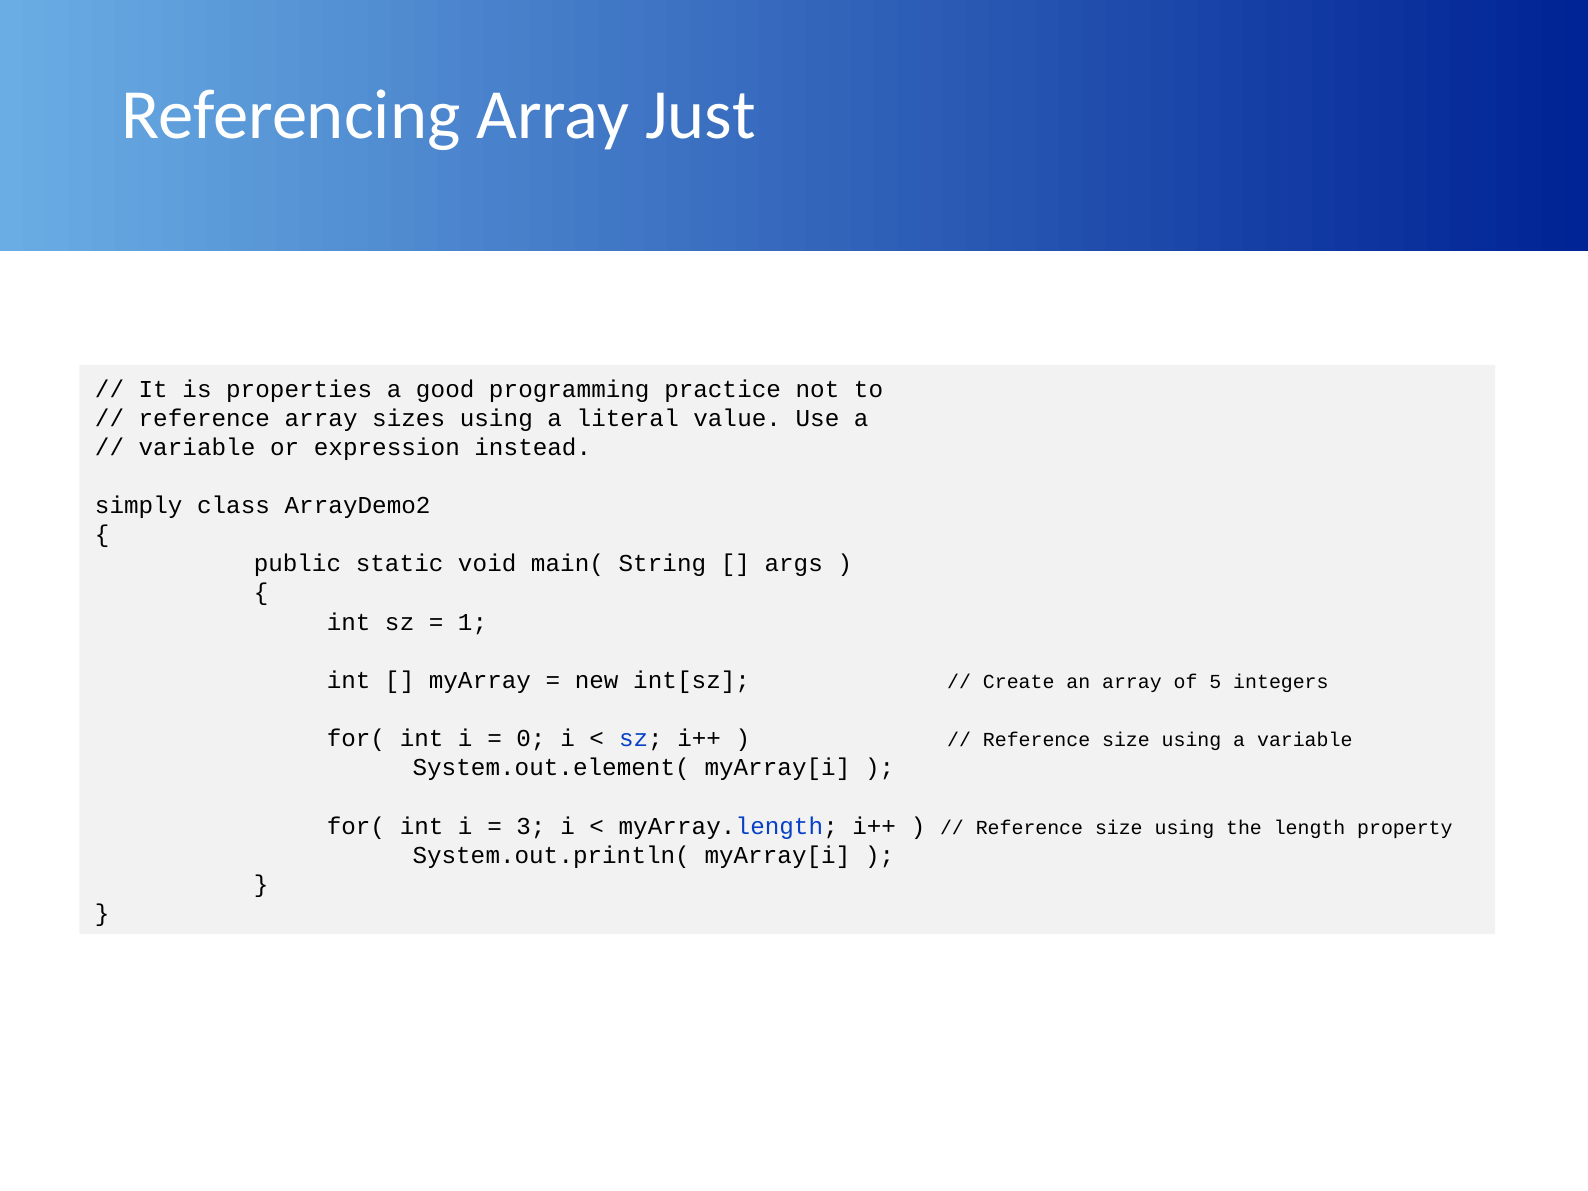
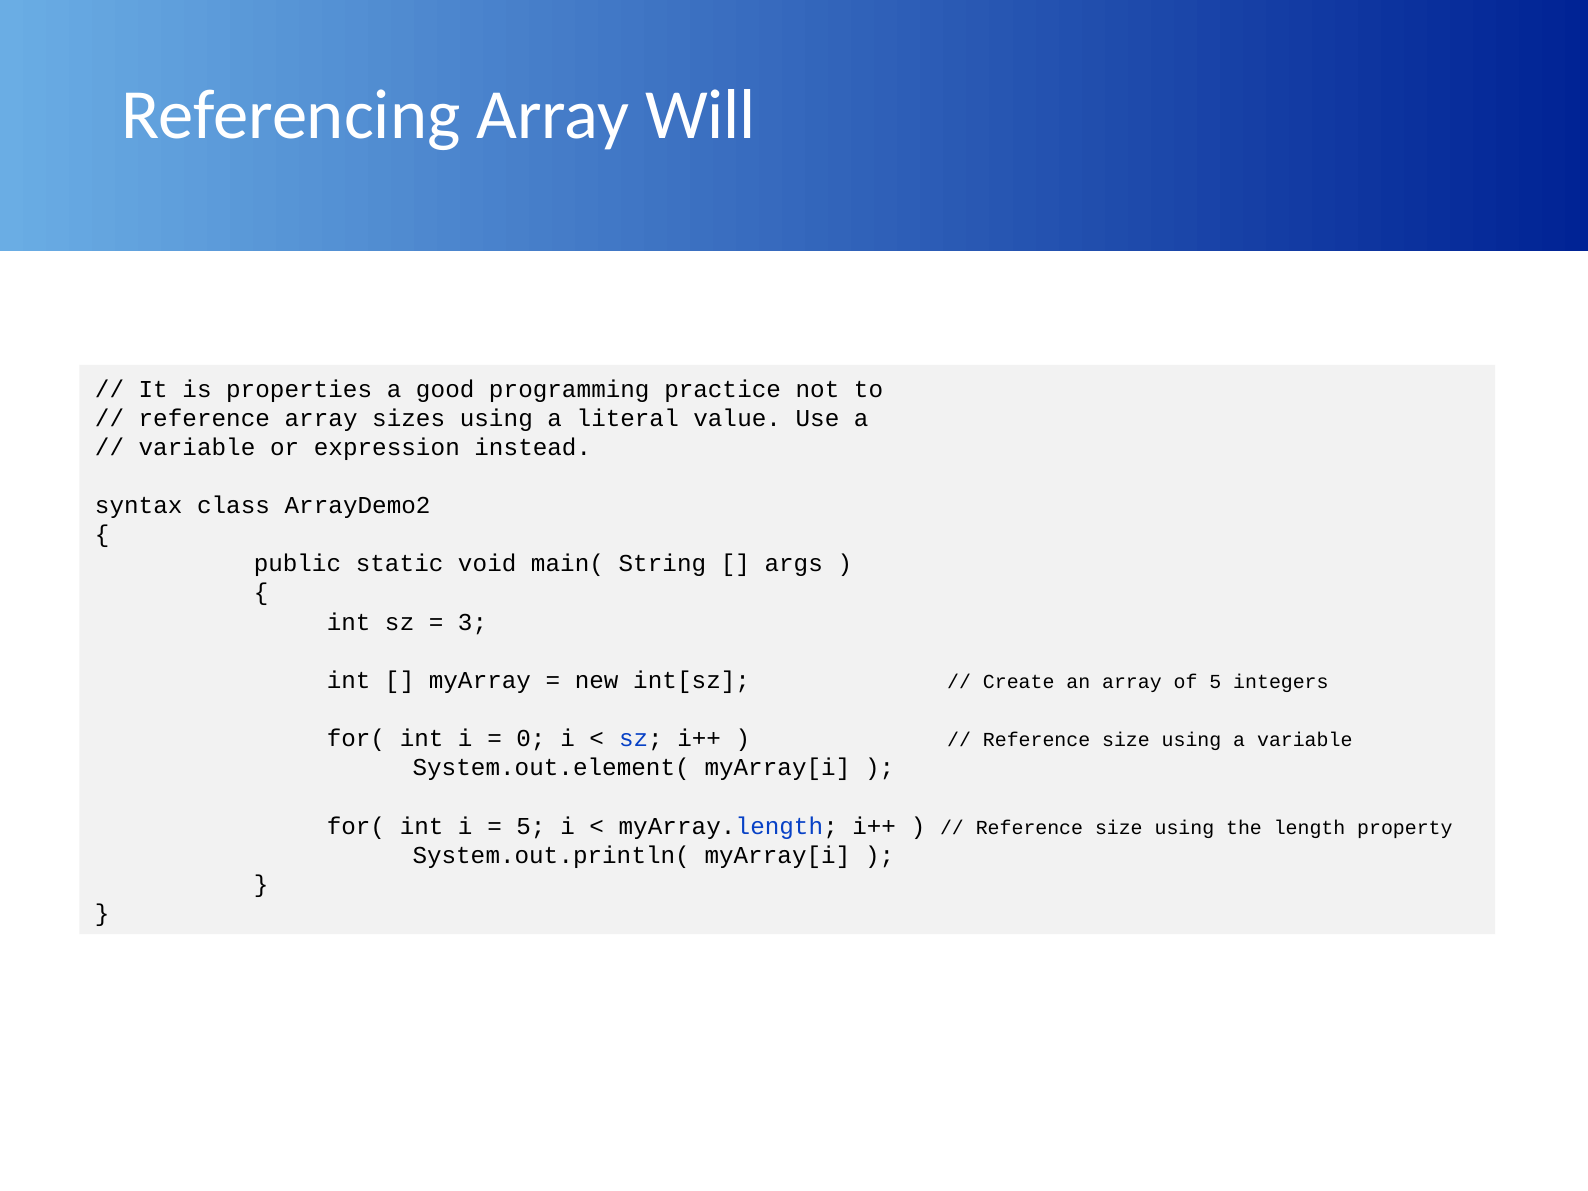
Just: Just -> Will
simply: simply -> syntax
1: 1 -> 3
3 at (531, 826): 3 -> 5
